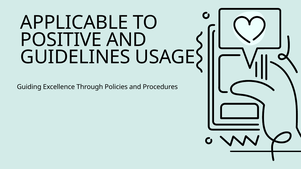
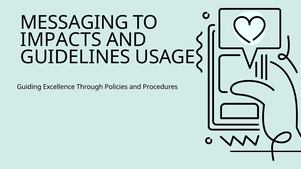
APPLICABLE: APPLICABLE -> MESSAGING
POSITIVE: POSITIVE -> IMPACTS
